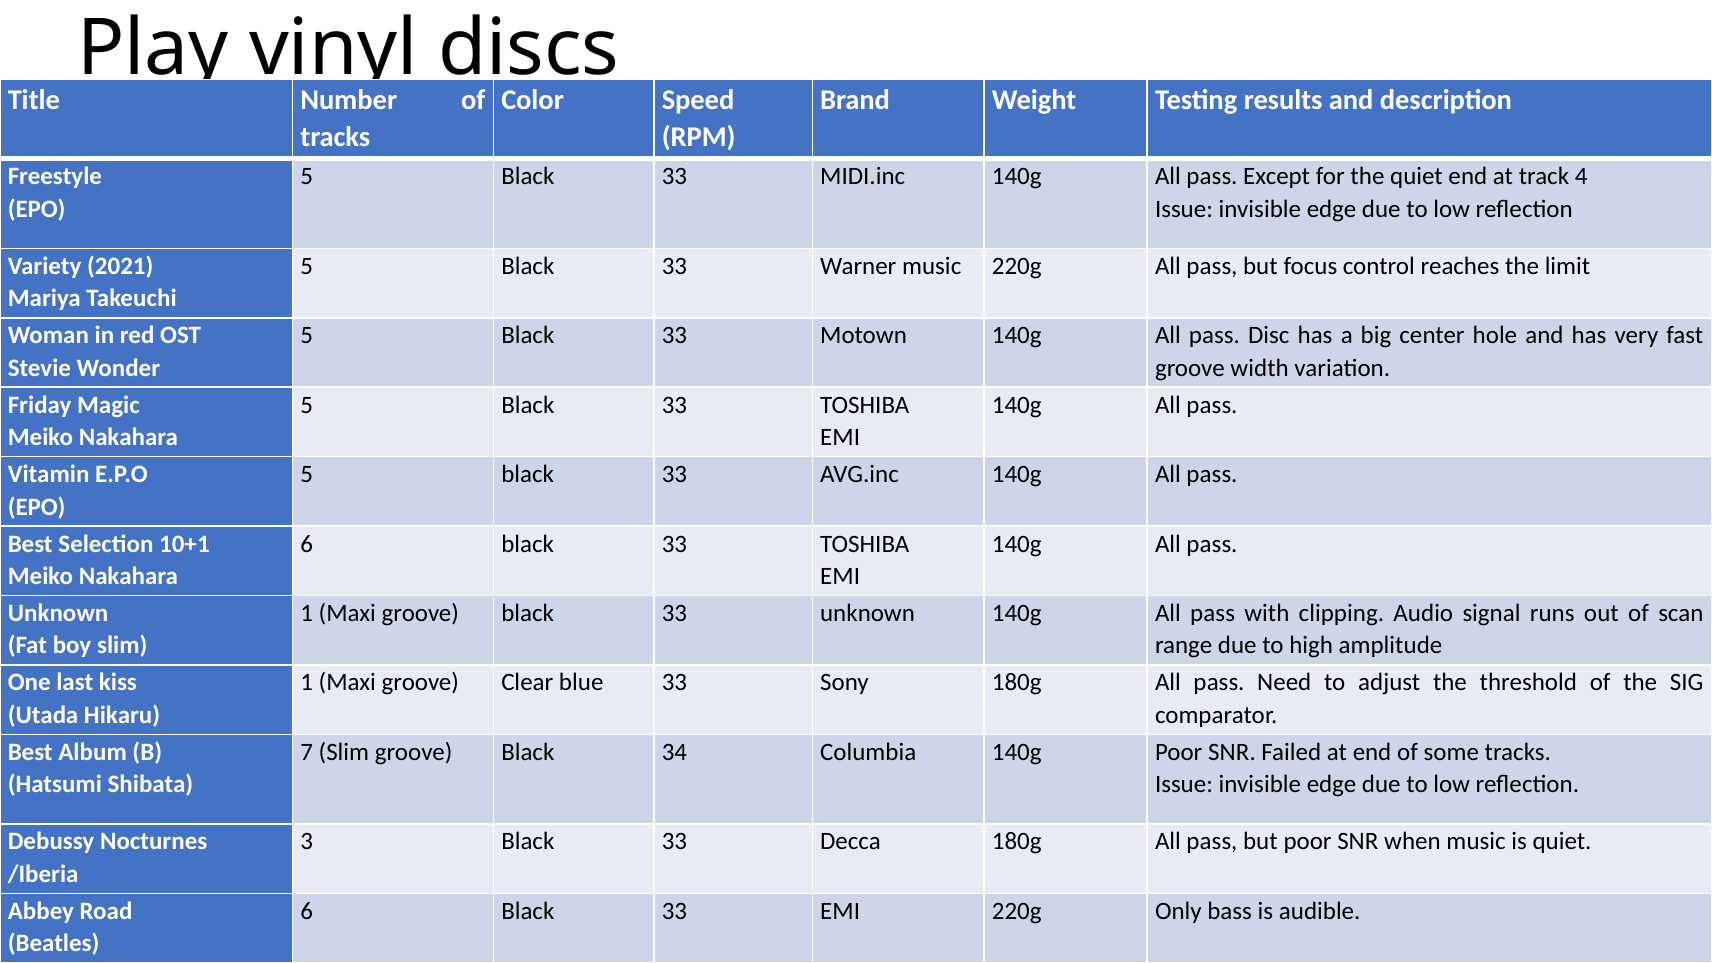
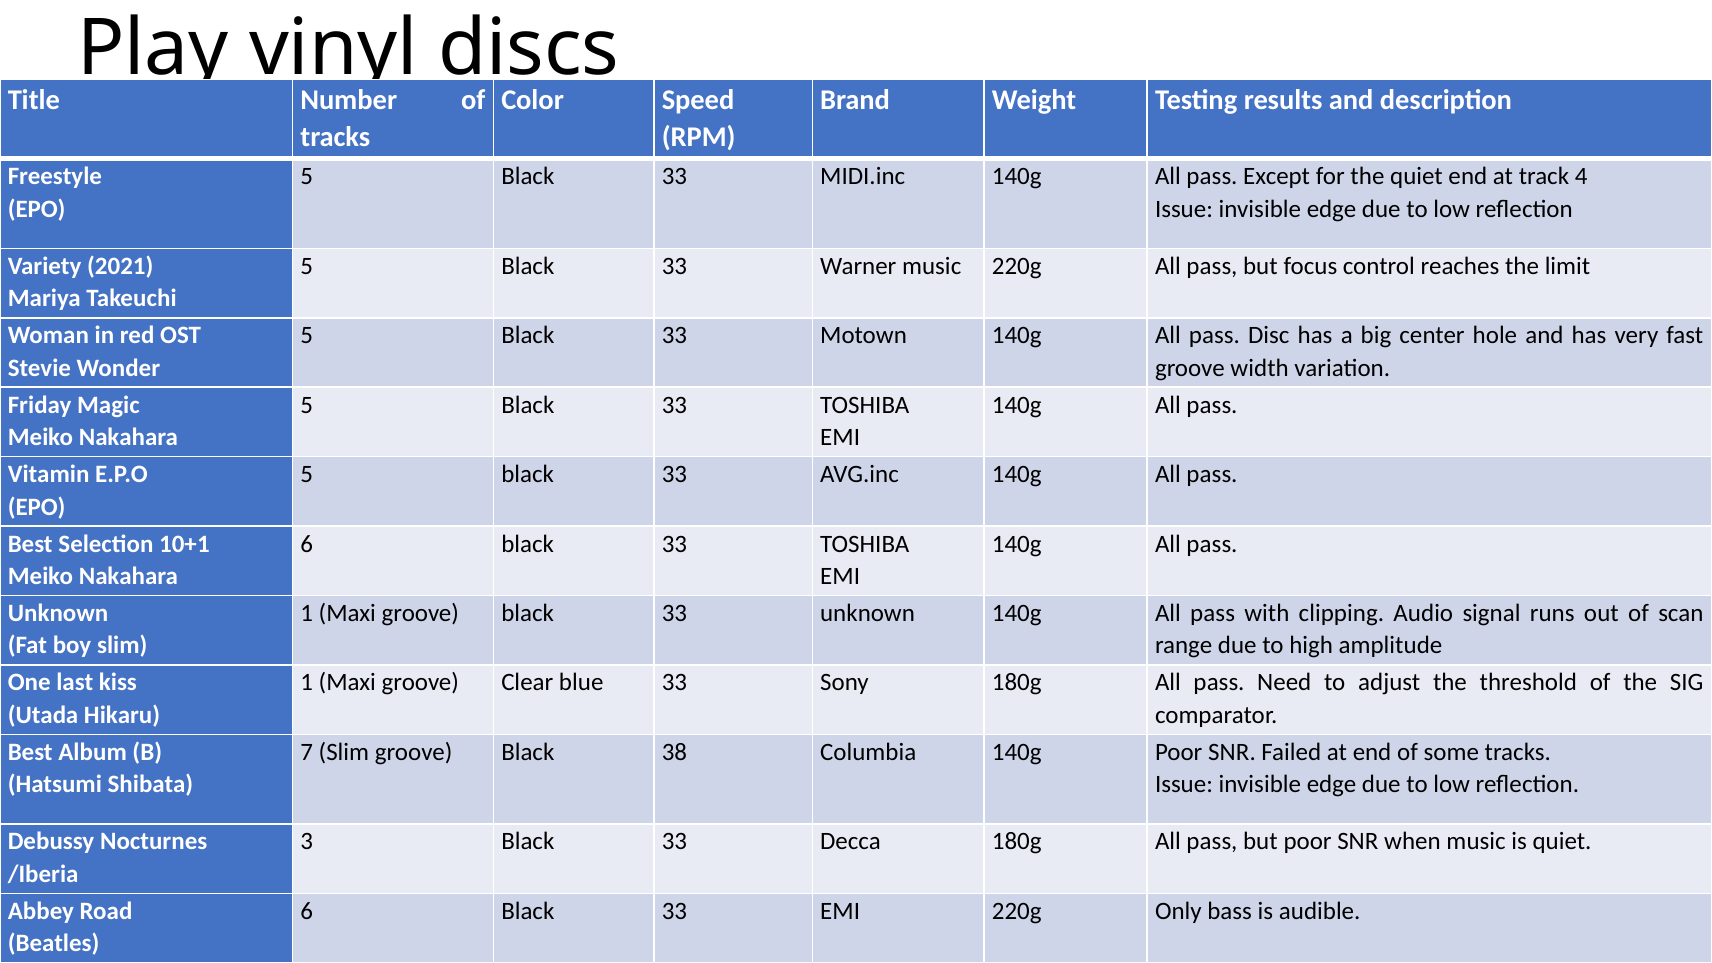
34: 34 -> 38
